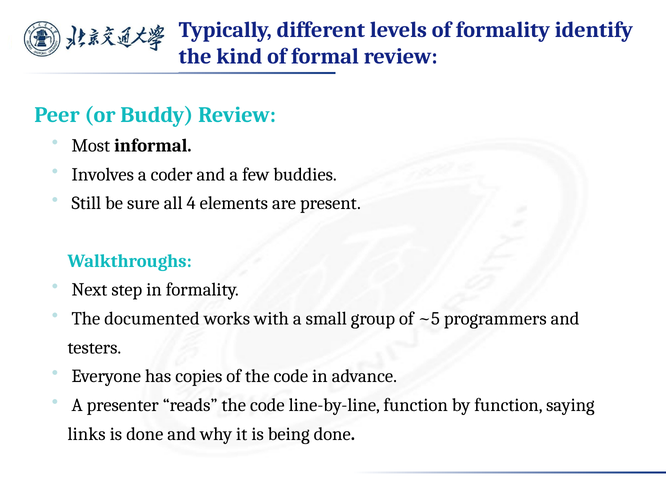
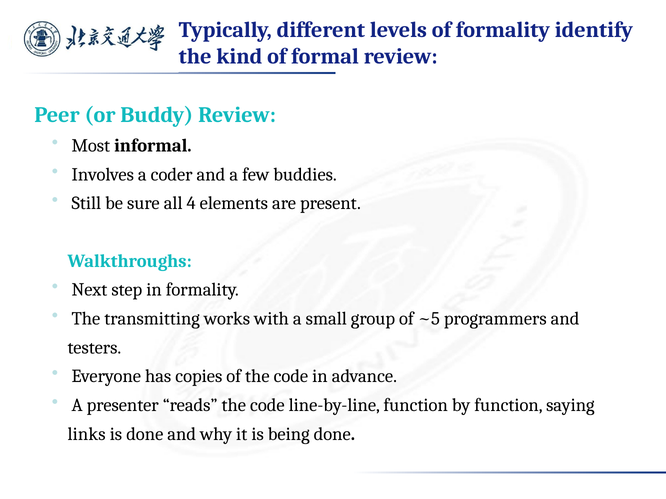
documented: documented -> transmitting
